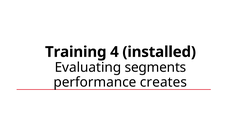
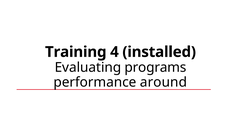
segments: segments -> programs
creates: creates -> around
